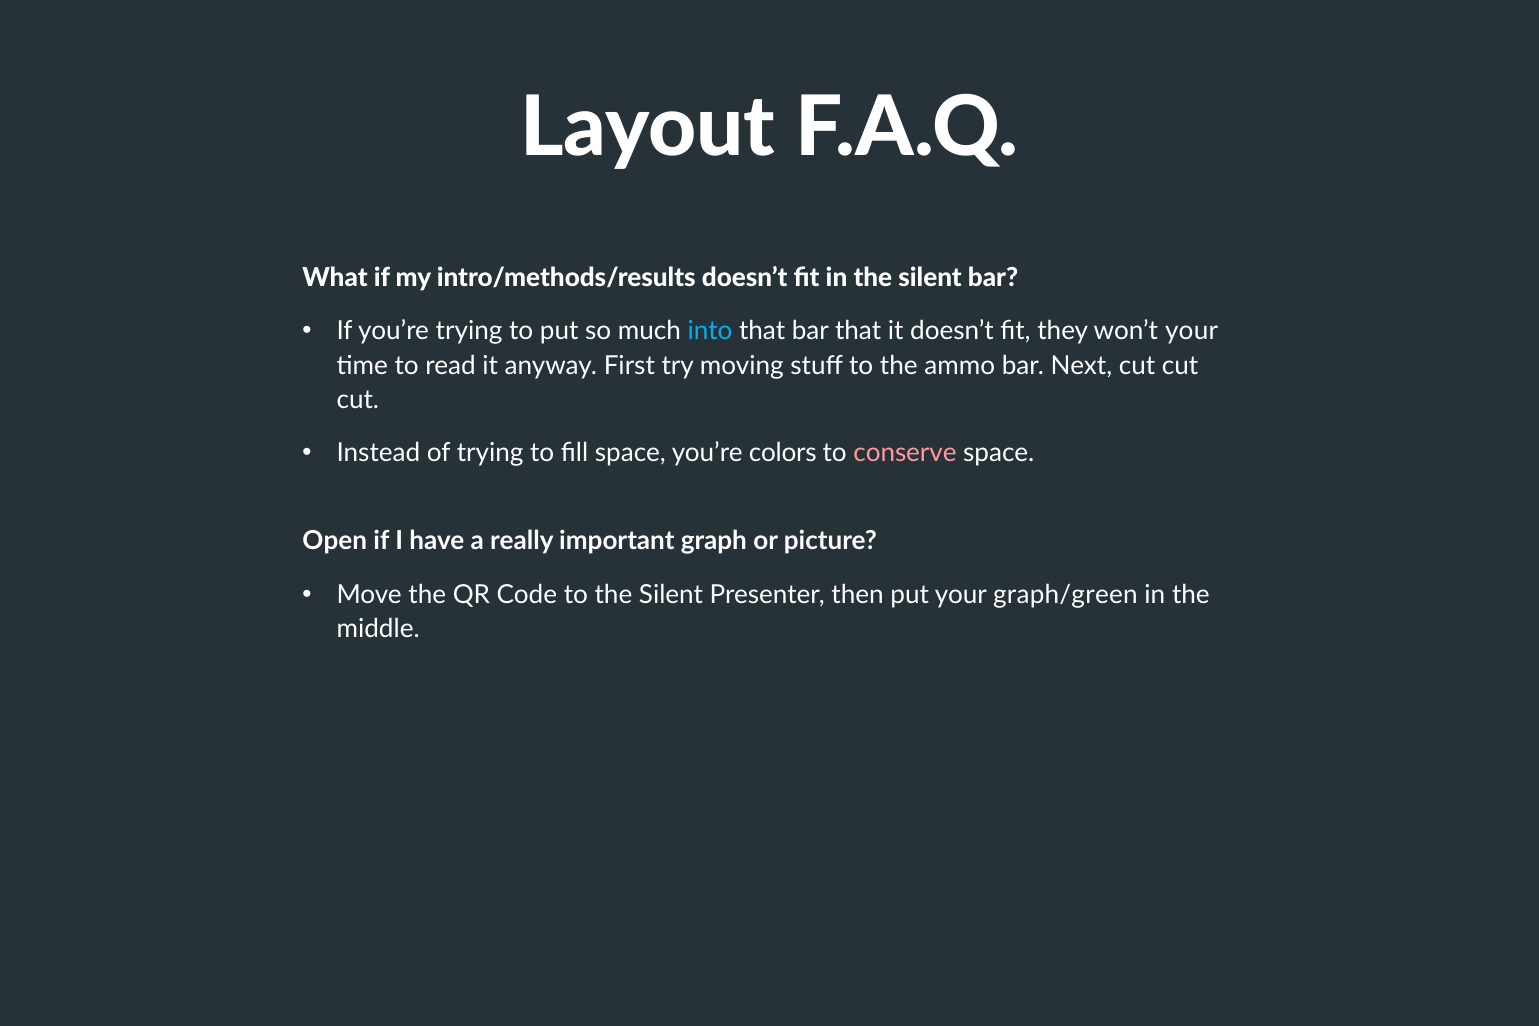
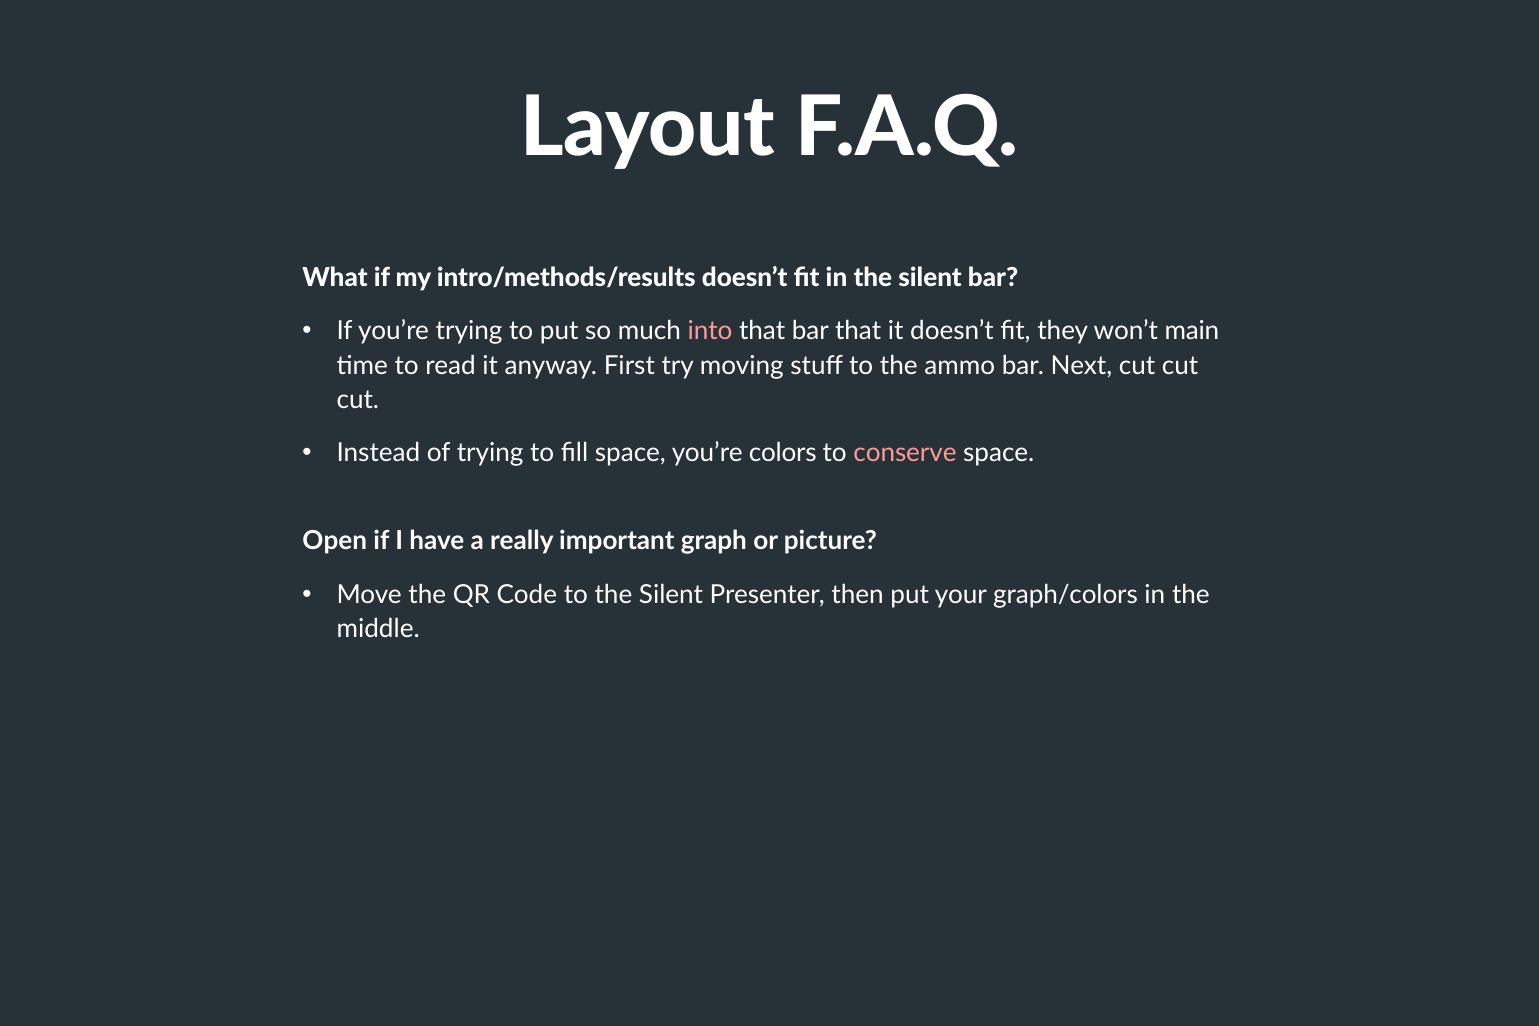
into colour: light blue -> pink
won’t your: your -> main
graph/green: graph/green -> graph/colors
